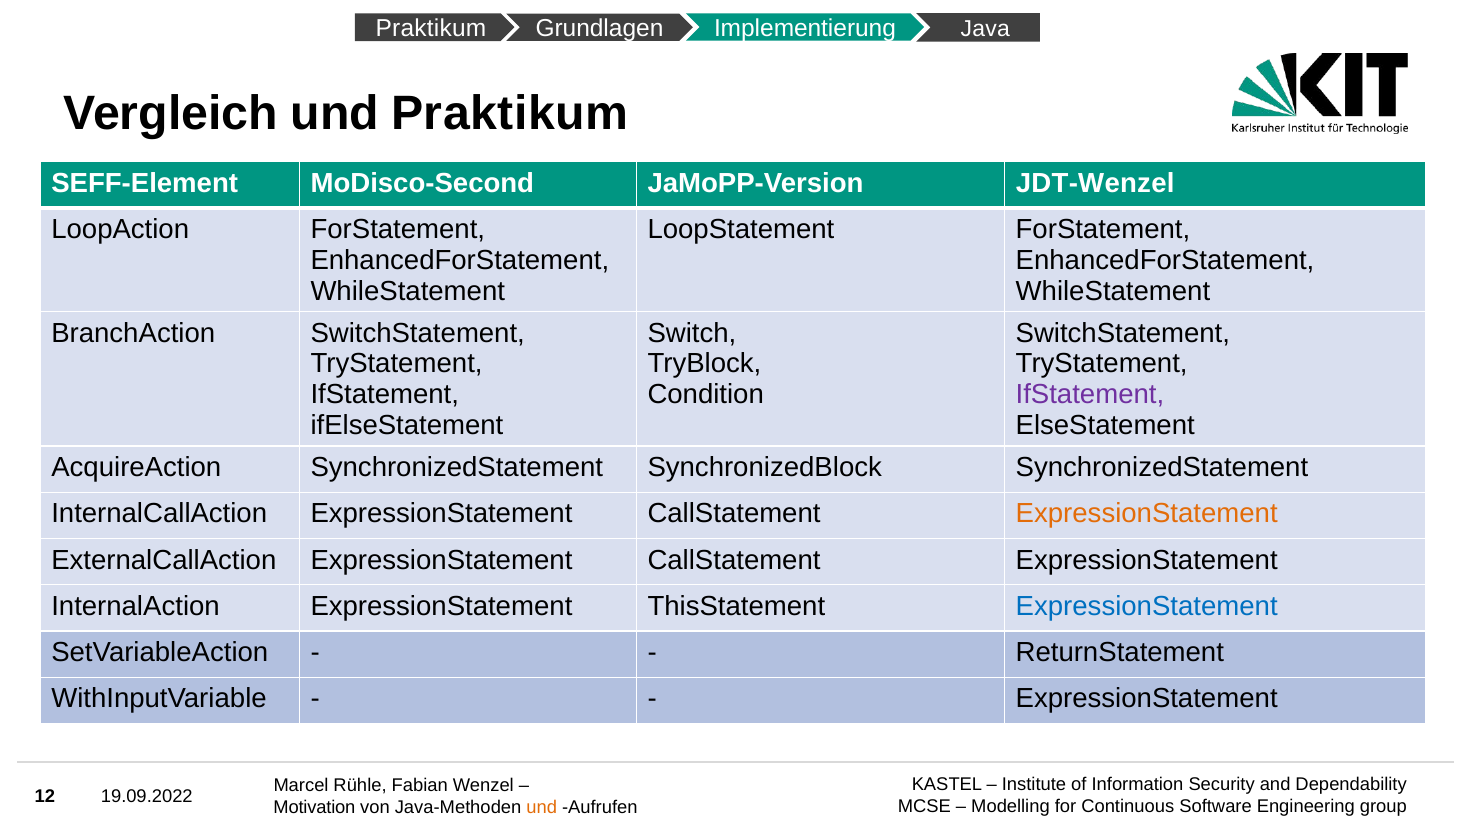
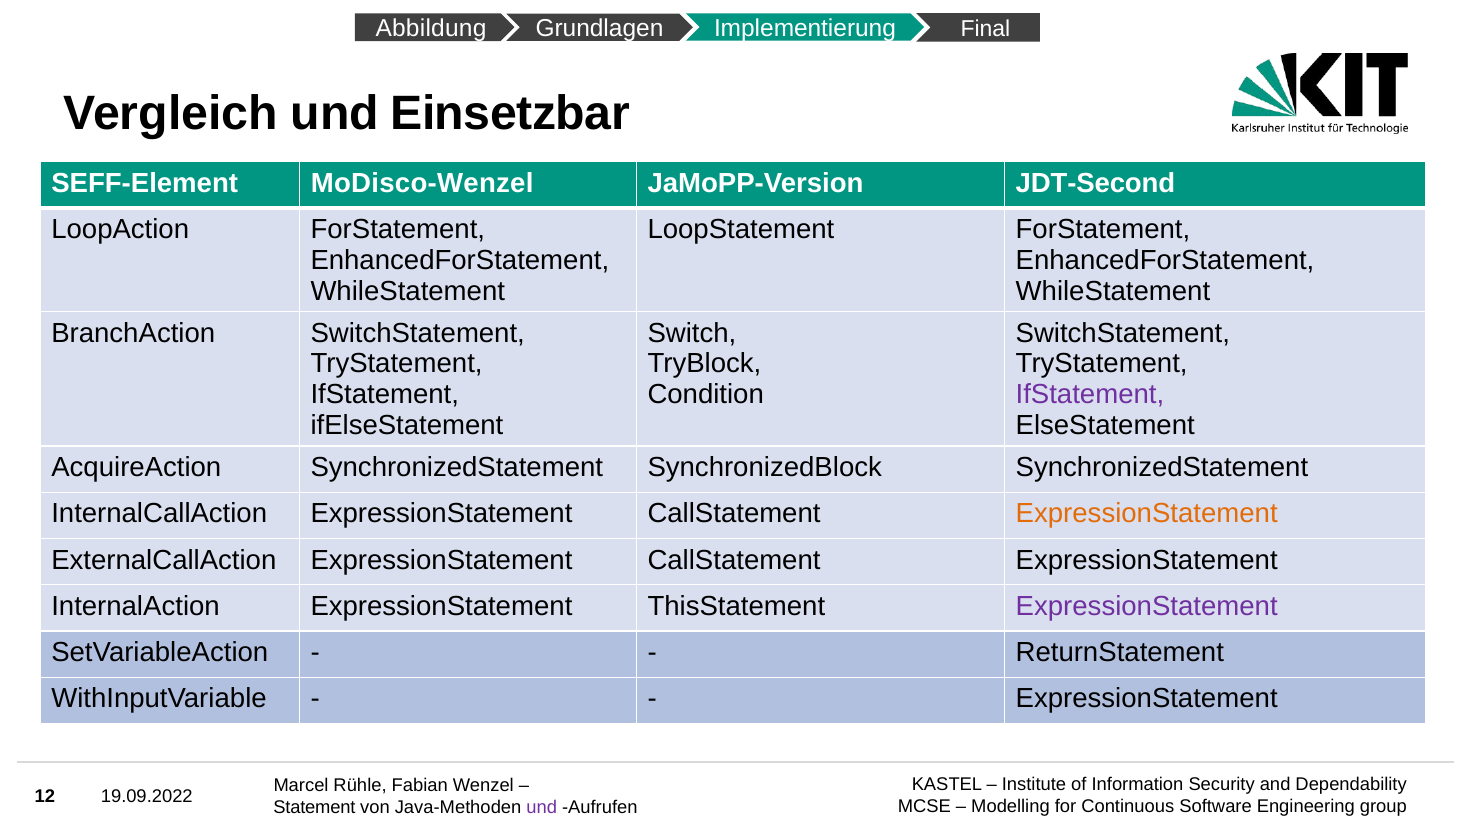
Praktikum at (431, 29): Praktikum -> Abbildung
Java: Java -> Final
und Praktikum: Praktikum -> Einsetzbar
MoDisco-Second: MoDisco-Second -> MoDisco-Wenzel
JDT-Wenzel: JDT-Wenzel -> JDT-Second
ExpressionStatement at (1147, 607) colour: blue -> purple
Motivation: Motivation -> Statement
und at (542, 808) colour: orange -> purple
